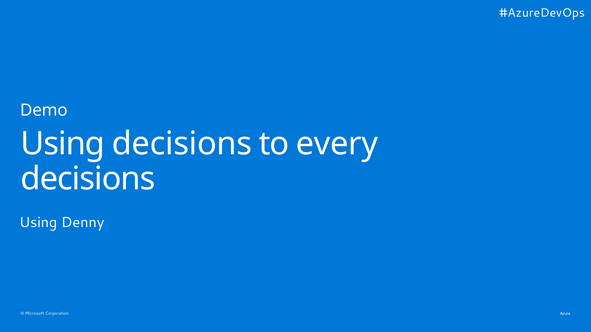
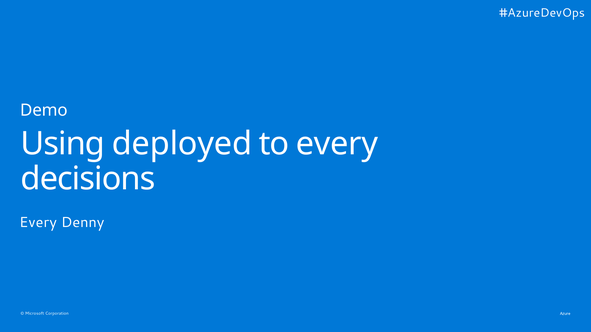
Using decisions: decisions -> deployed
Using at (38, 223): Using -> Every
